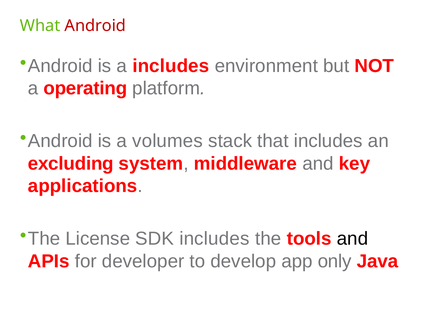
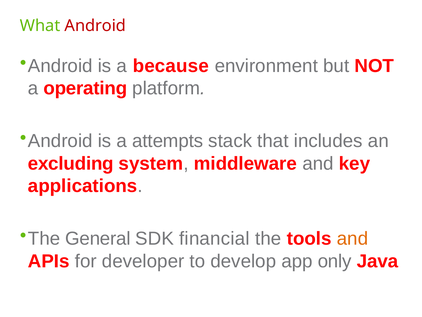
a includes: includes -> because
volumes: volumes -> attempts
License: License -> General
SDK includes: includes -> financial
and at (352, 238) colour: black -> orange
